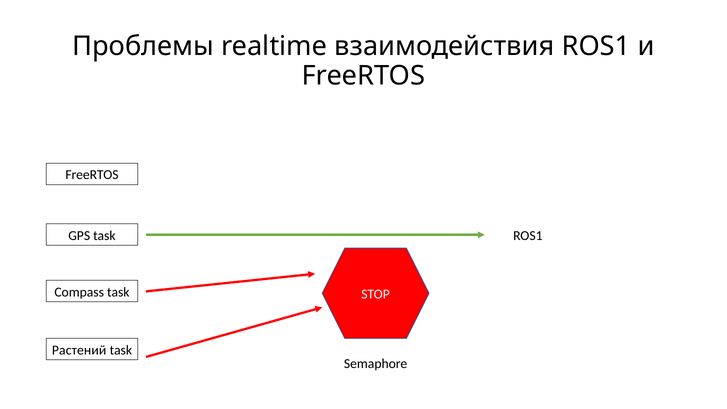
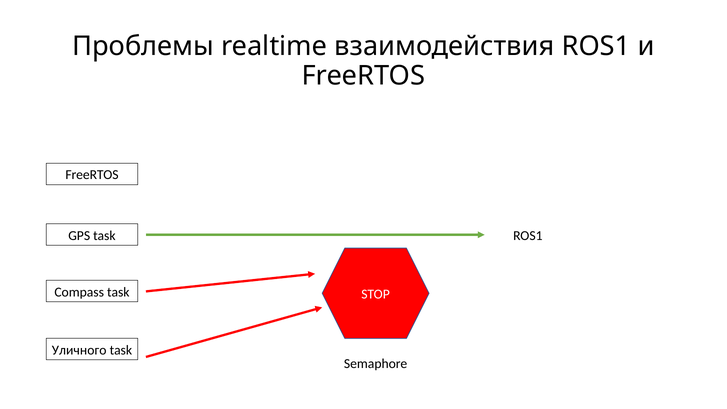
Растений: Растений -> Уличного
